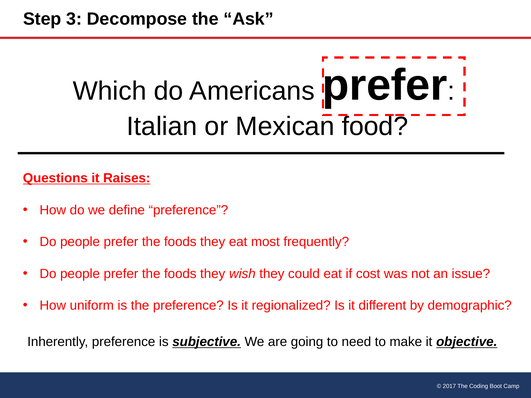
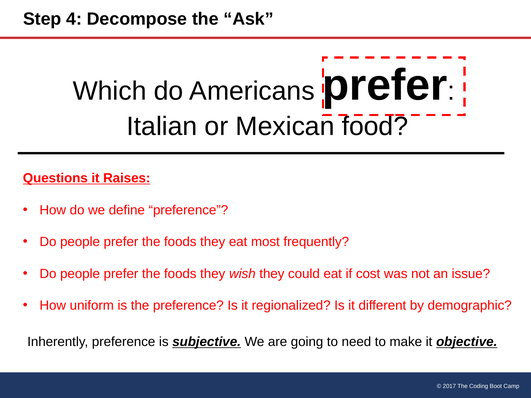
3: 3 -> 4
